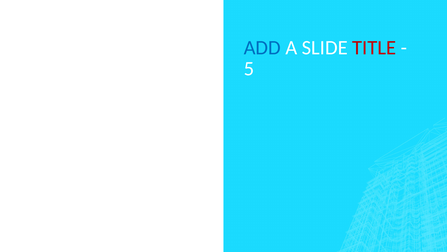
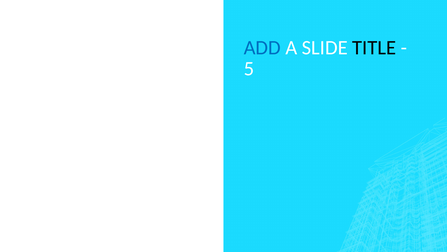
TITLE colour: red -> black
